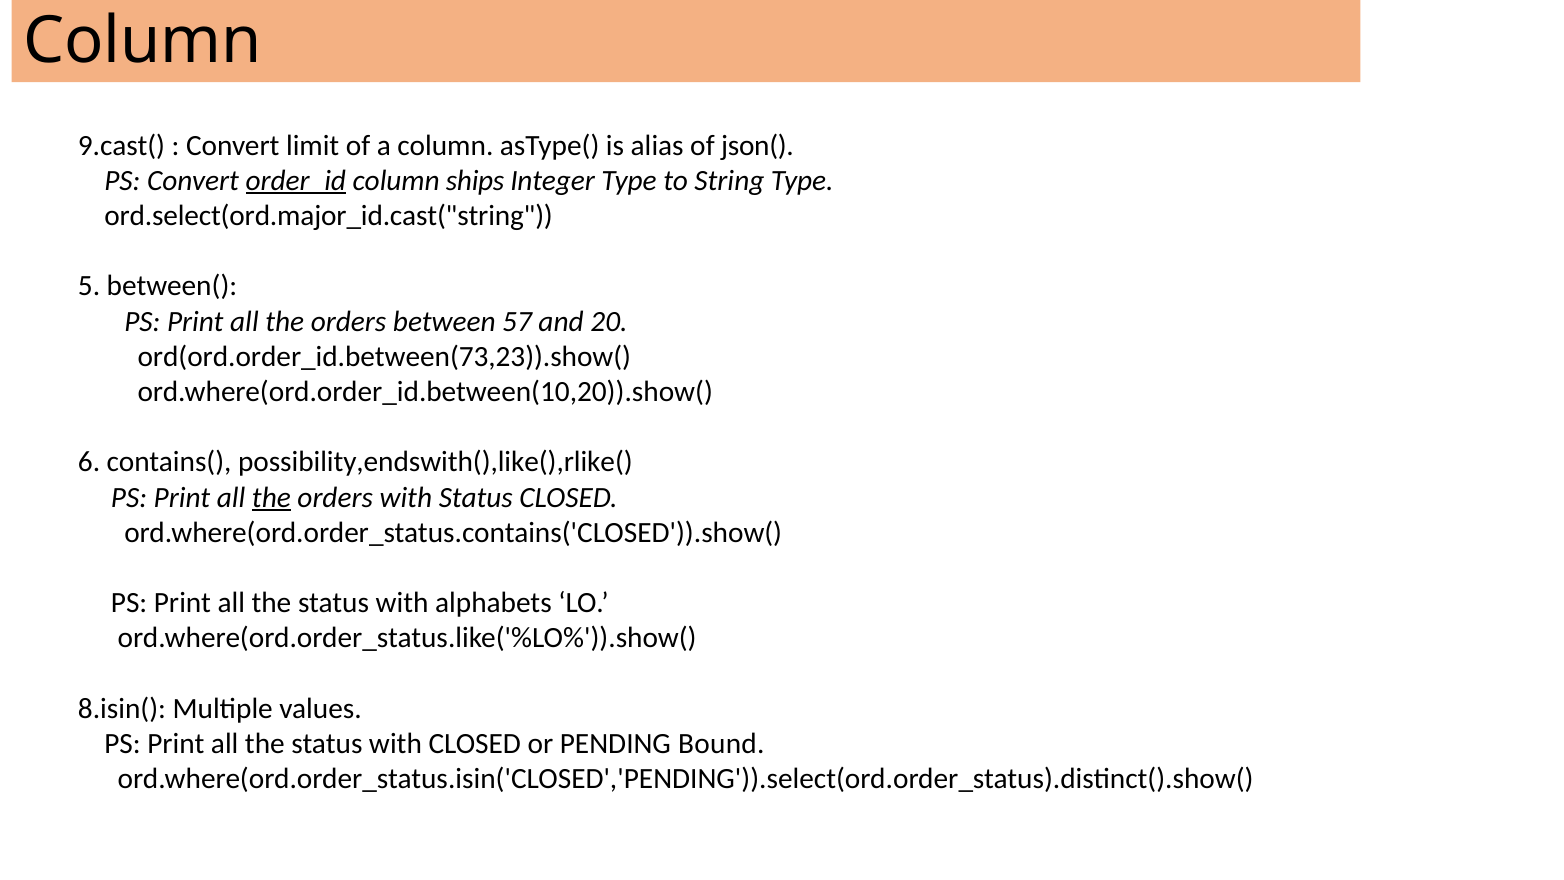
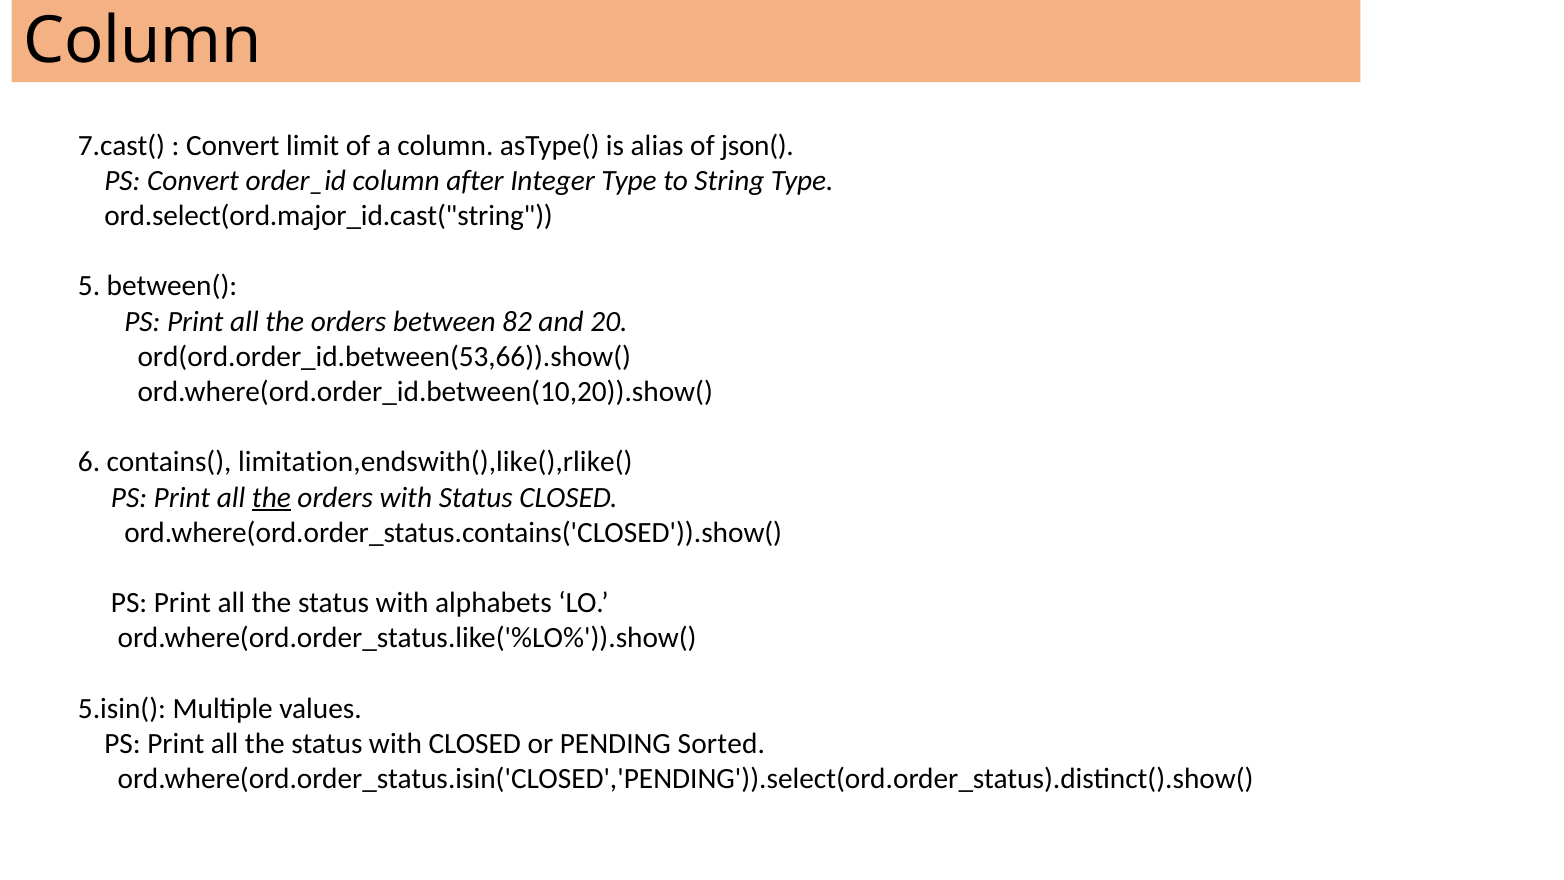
9.cast(: 9.cast( -> 7.cast(
order_id underline: present -> none
ships: ships -> after
57: 57 -> 82
ord(ord.order_id.between(73,23)).show(: ord(ord.order_id.between(73,23)).show( -> ord(ord.order_id.between(53,66)).show(
possibility,endswith(),like(),rlike(: possibility,endswith(),like(),rlike( -> limitation,endswith(),like(),rlike(
8.isin(: 8.isin( -> 5.isin(
Bound: Bound -> Sorted
